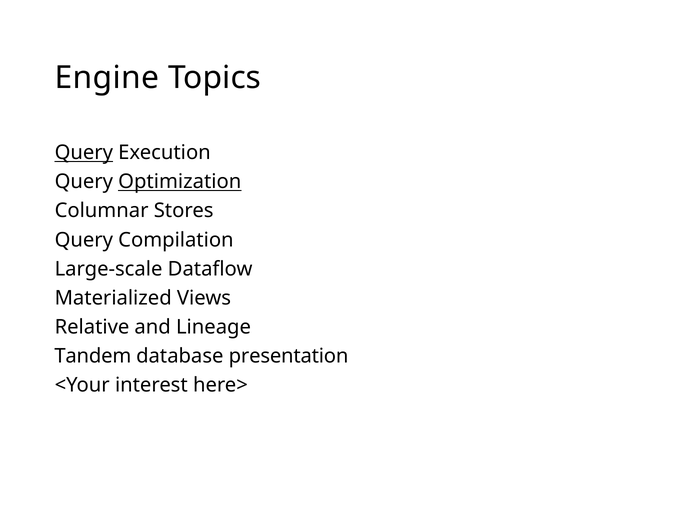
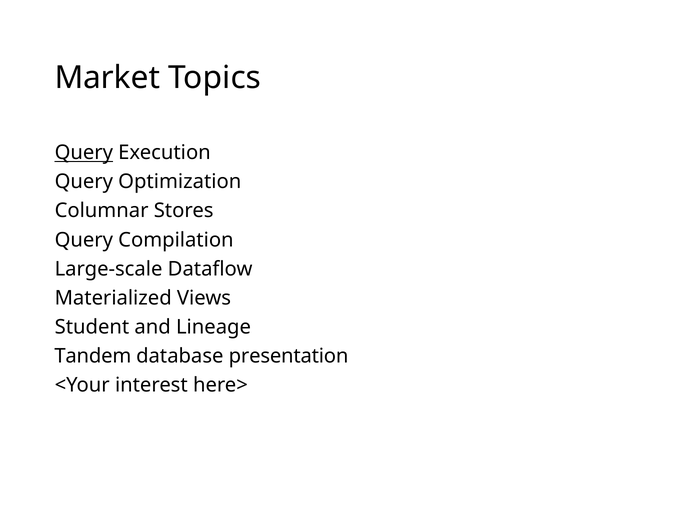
Engine: Engine -> Market
Optimization underline: present -> none
Relative: Relative -> Student
